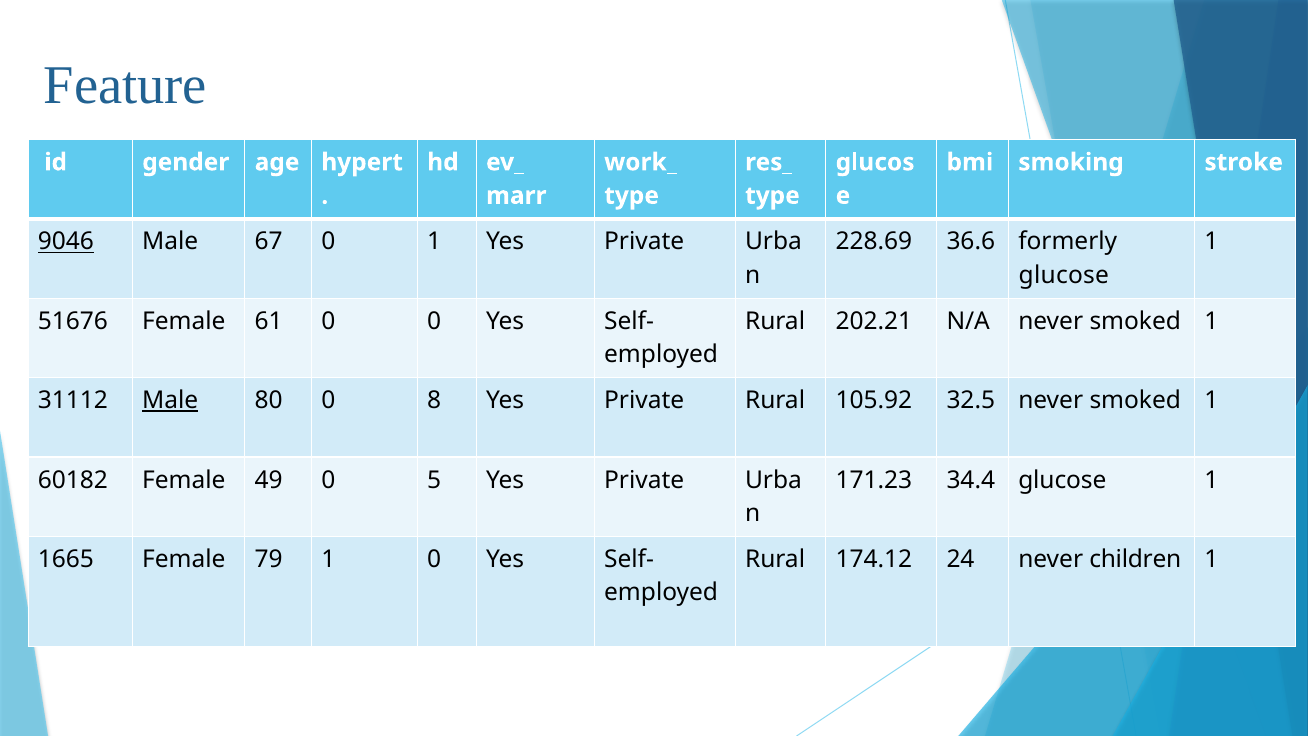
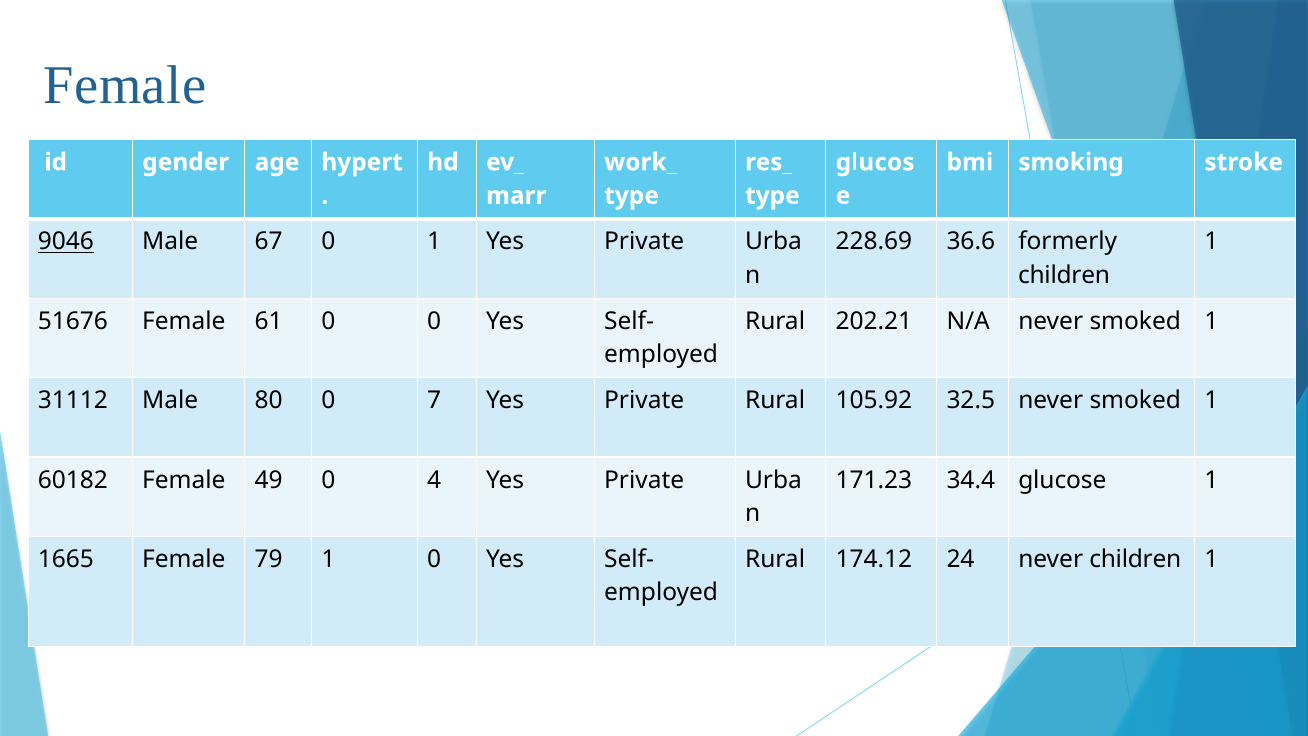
Feature at (125, 85): Feature -> Female
glucose at (1064, 275): glucose -> children
Male at (170, 400) underline: present -> none
8: 8 -> 7
5: 5 -> 4
